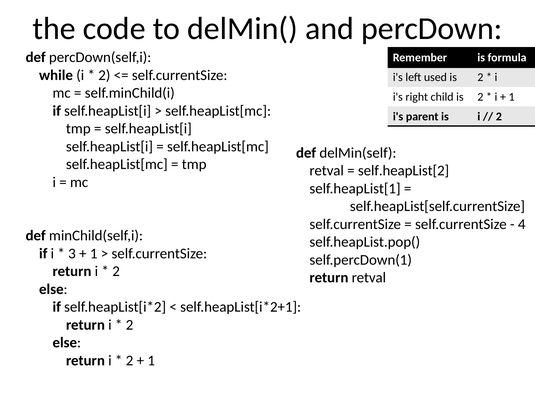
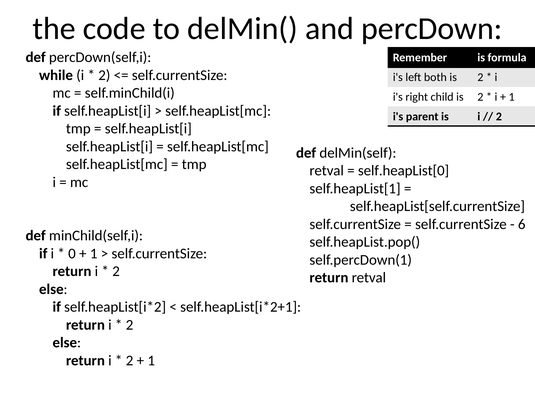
used: used -> both
self.heapList[2: self.heapList[2 -> self.heapList[0
4: 4 -> 6
3: 3 -> 0
